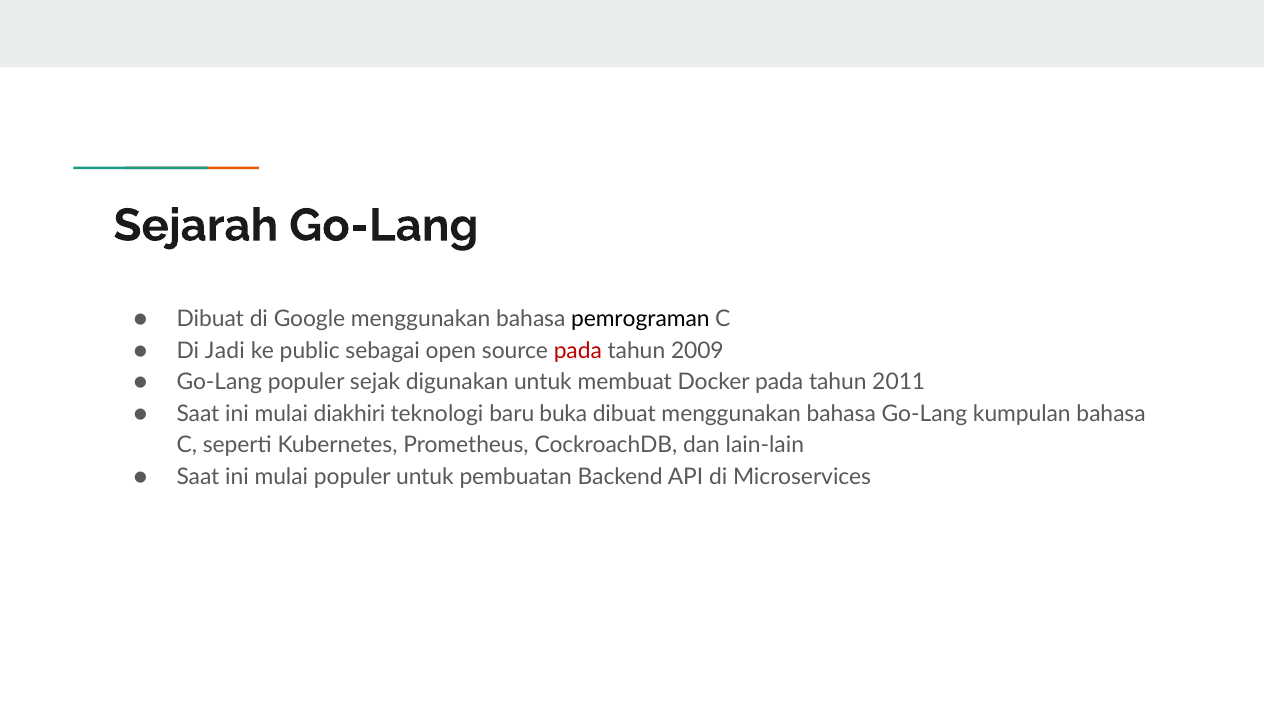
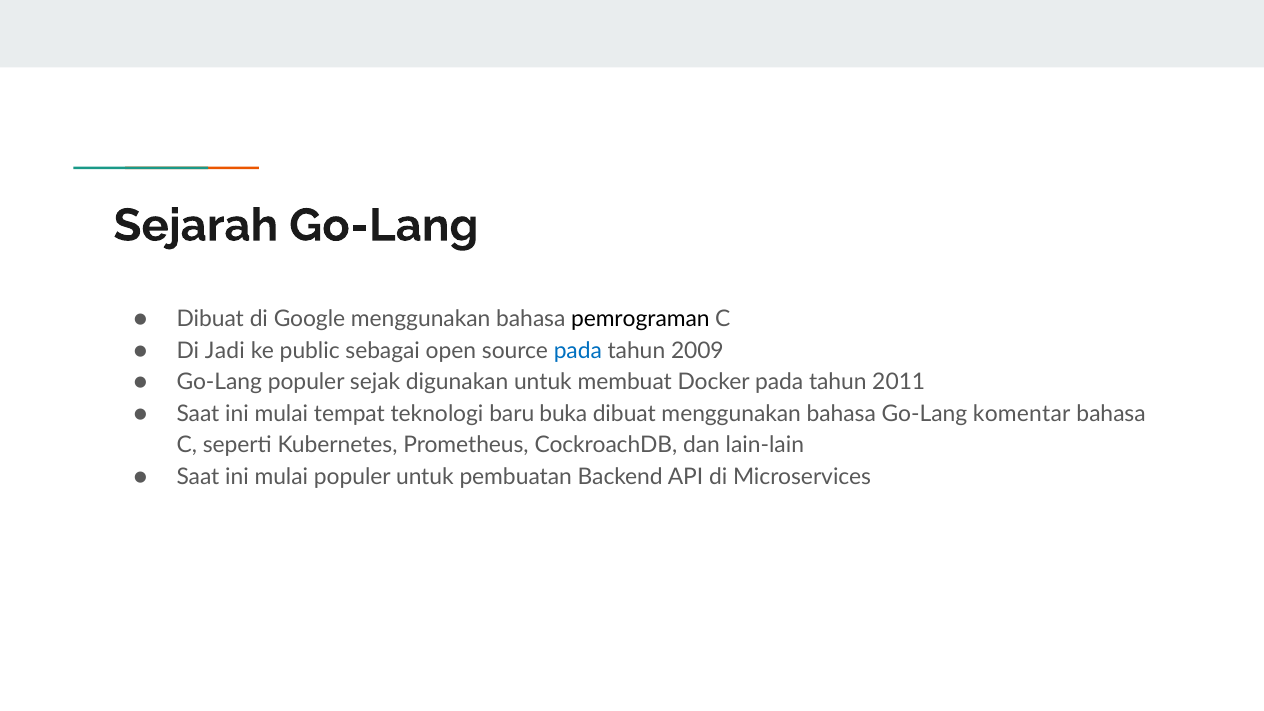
pada at (578, 351) colour: red -> blue
diakhiri: diakhiri -> tempat
kumpulan: kumpulan -> komentar
